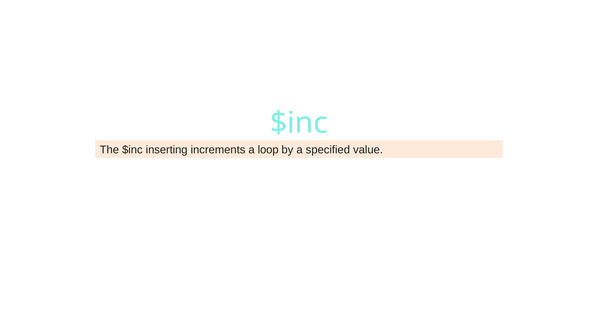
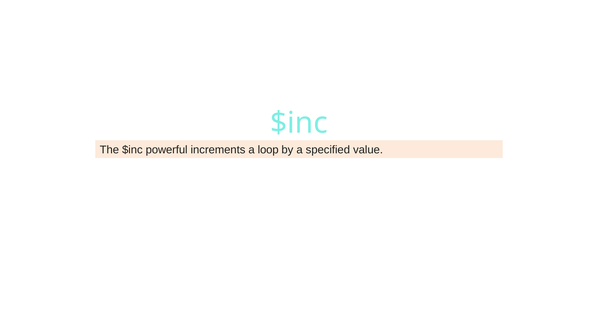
inserting: inserting -> powerful
